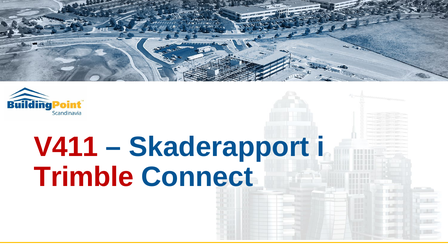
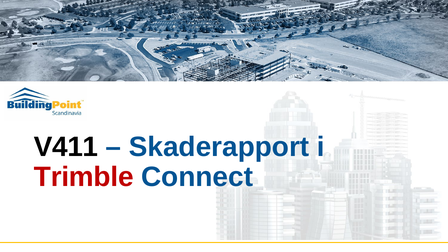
V411 colour: red -> black
